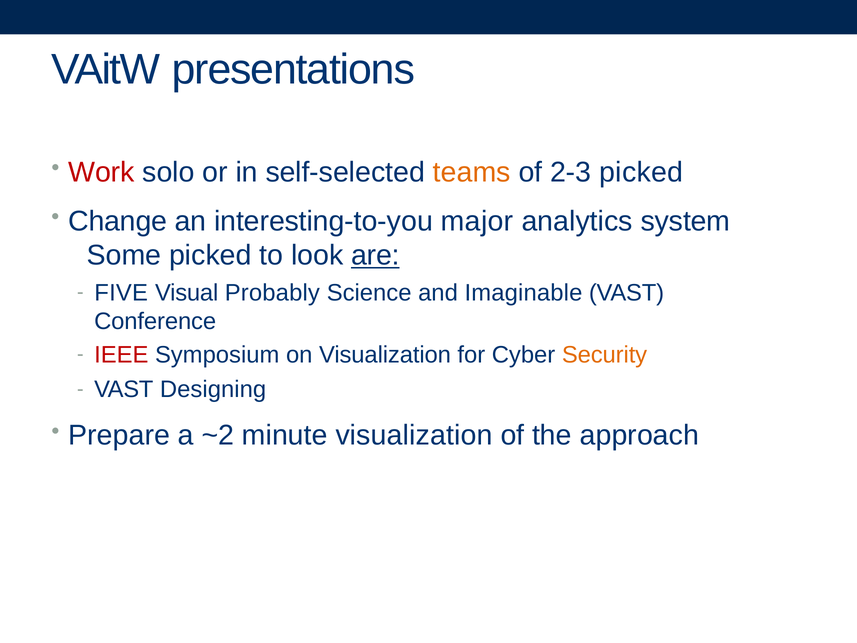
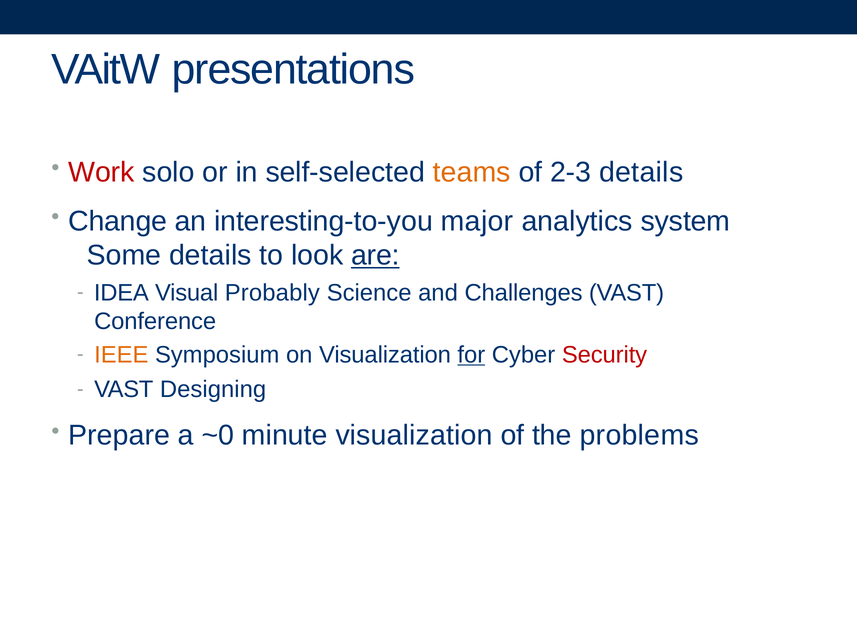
2-3 picked: picked -> details
Some picked: picked -> details
FIVE: FIVE -> IDEA
Imaginable: Imaginable -> Challenges
IEEE colour: red -> orange
for underline: none -> present
Security colour: orange -> red
~2: ~2 -> ~0
approach: approach -> problems
